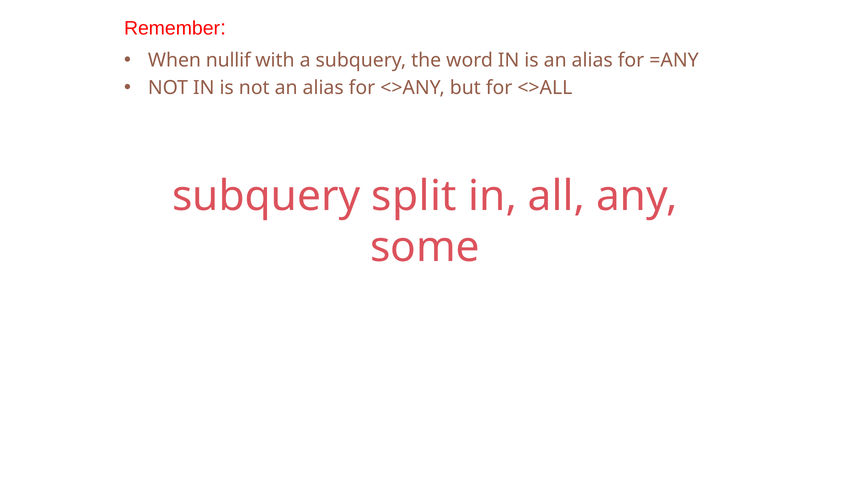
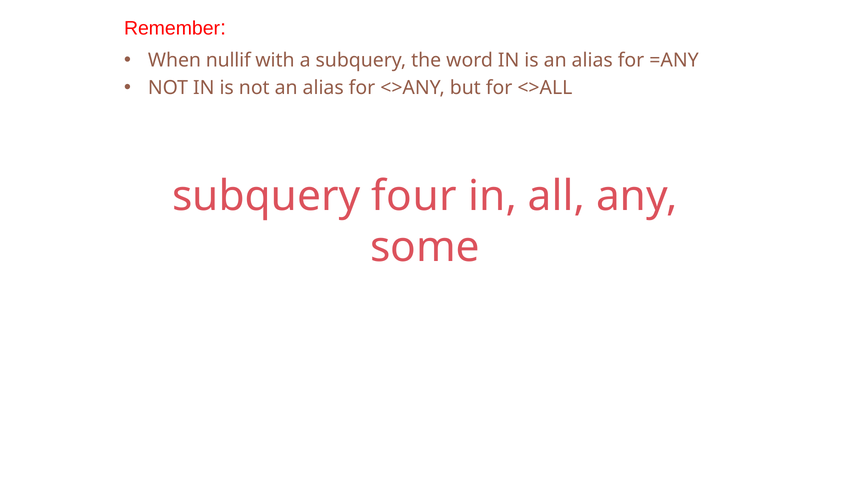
split: split -> four
